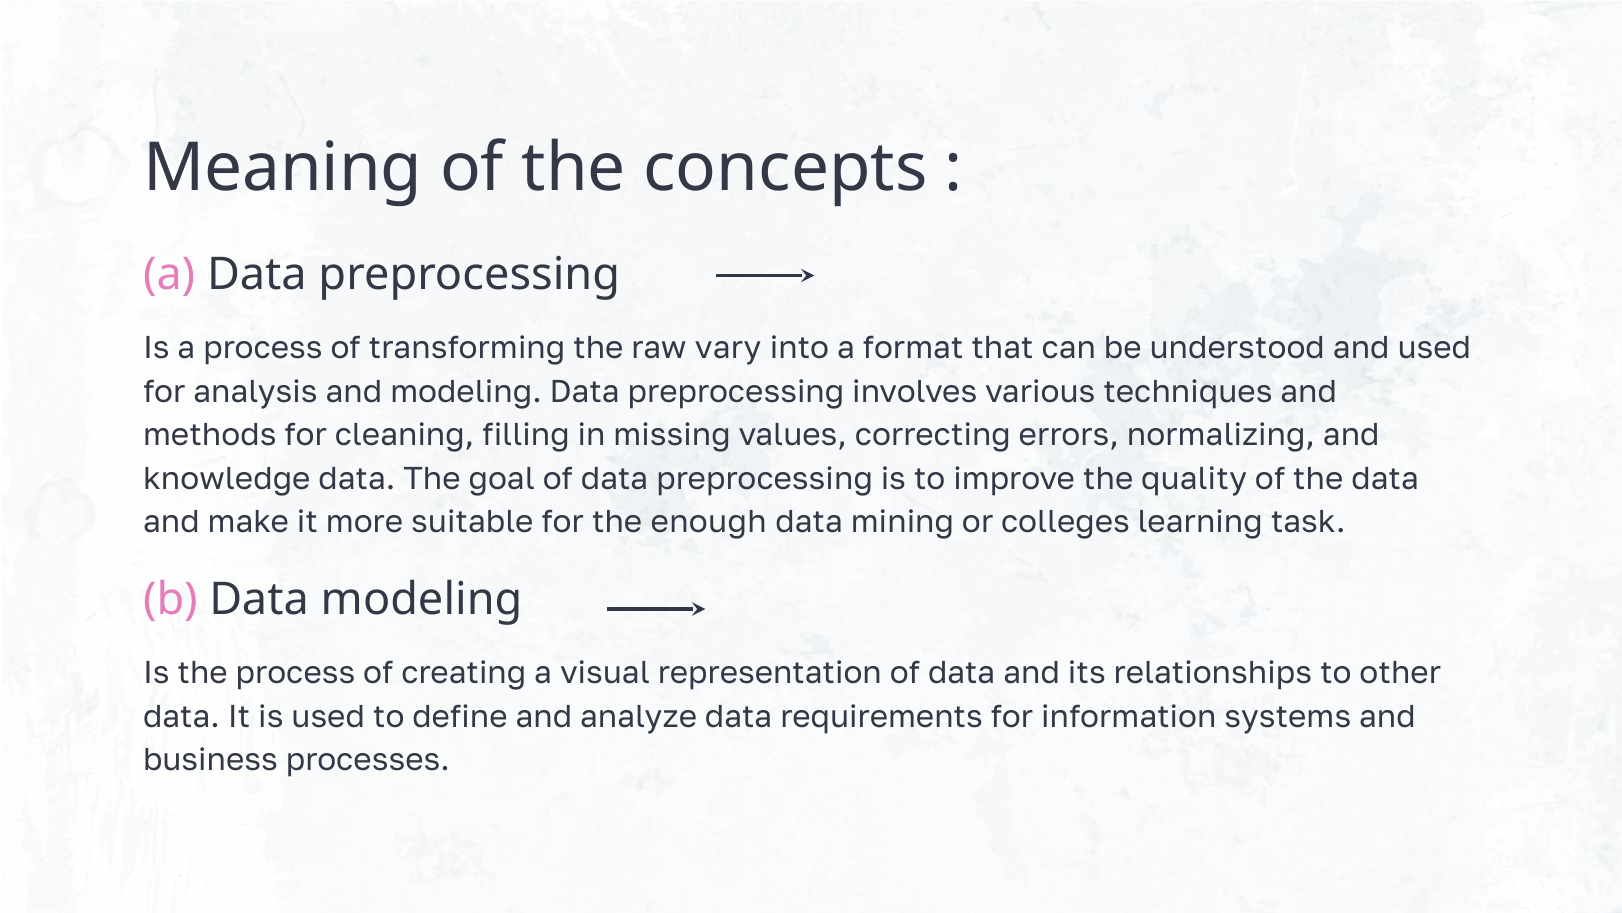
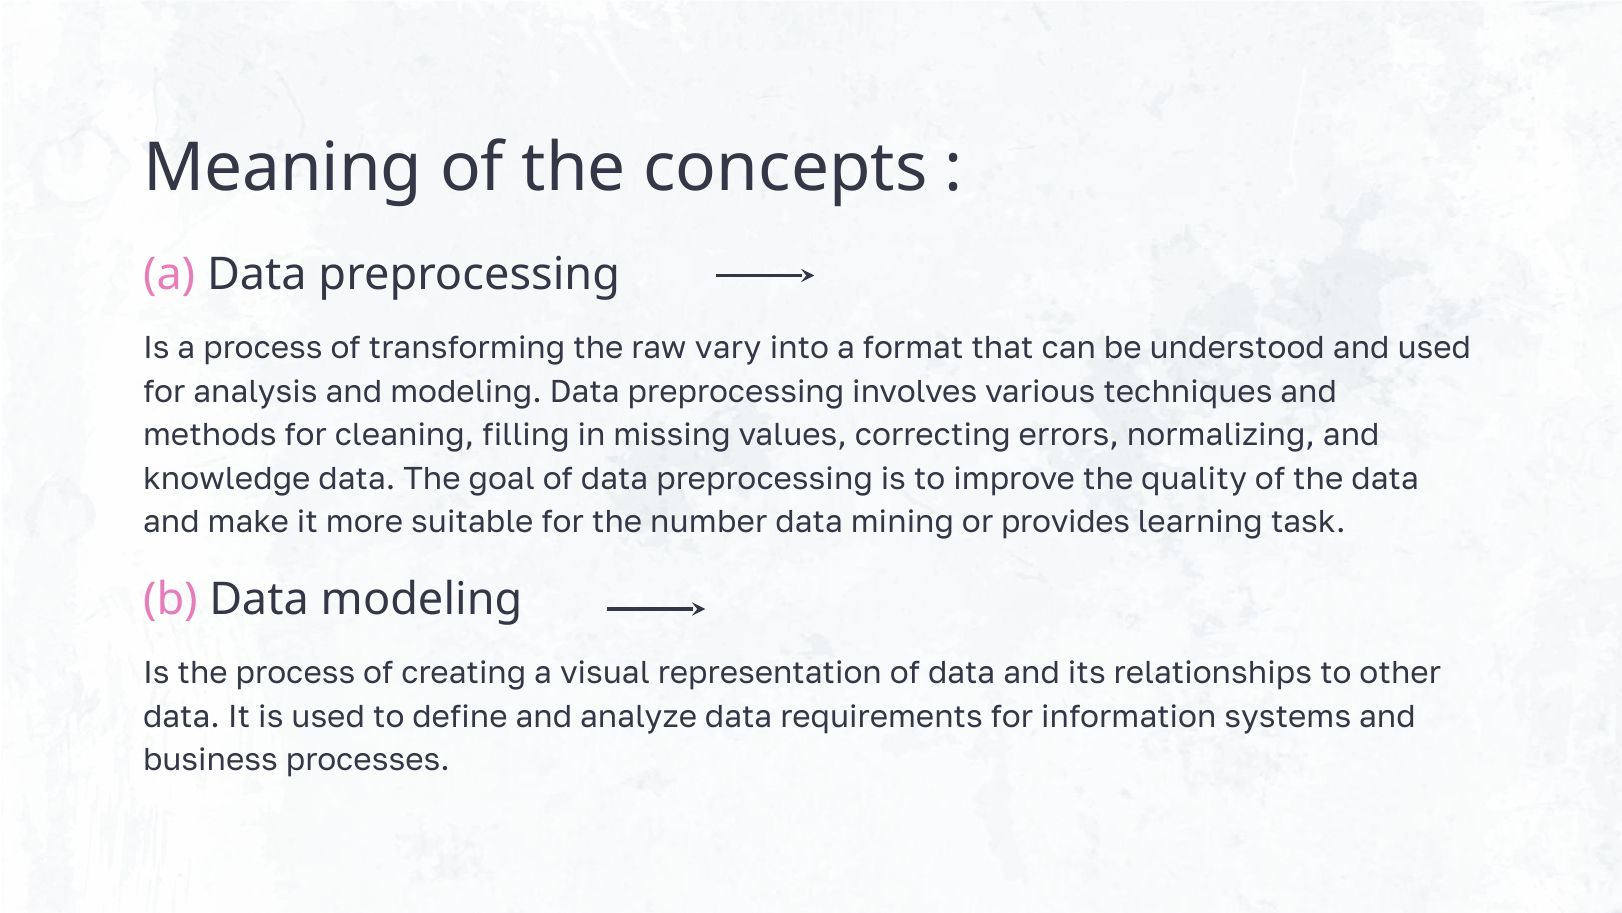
enough: enough -> number
colleges: colleges -> provides
